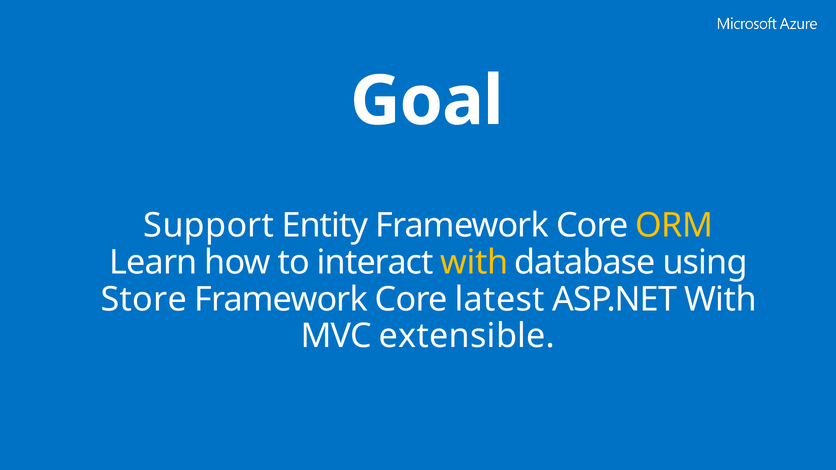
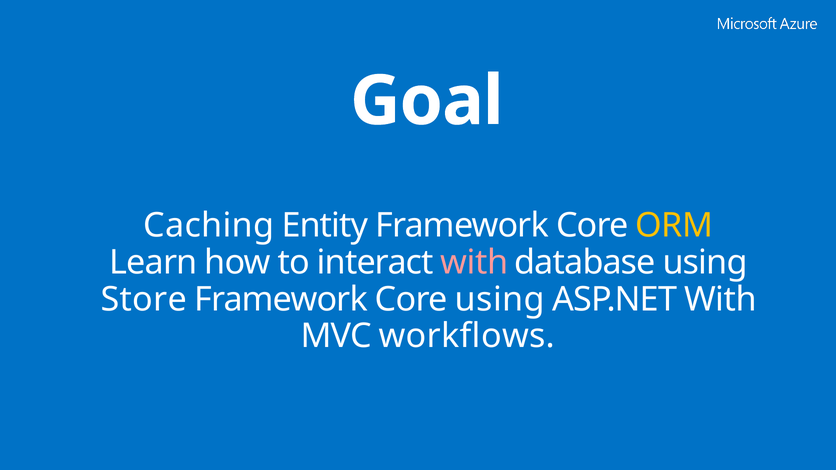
Support: Support -> Caching
with at (474, 263) colour: yellow -> pink
Core latest: latest -> using
extensible: extensible -> workflows
